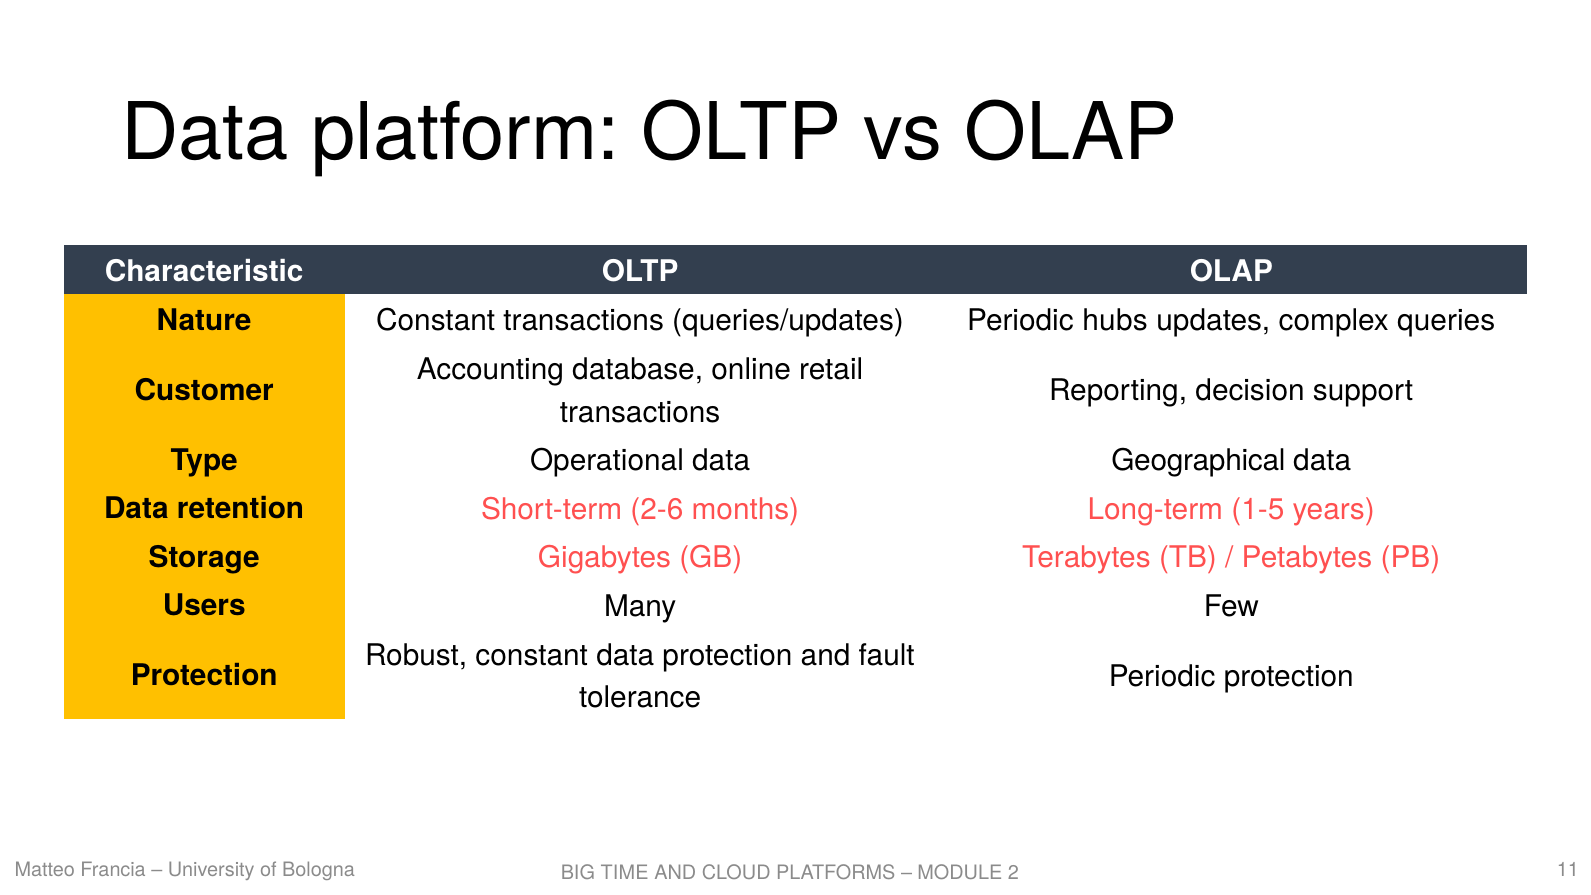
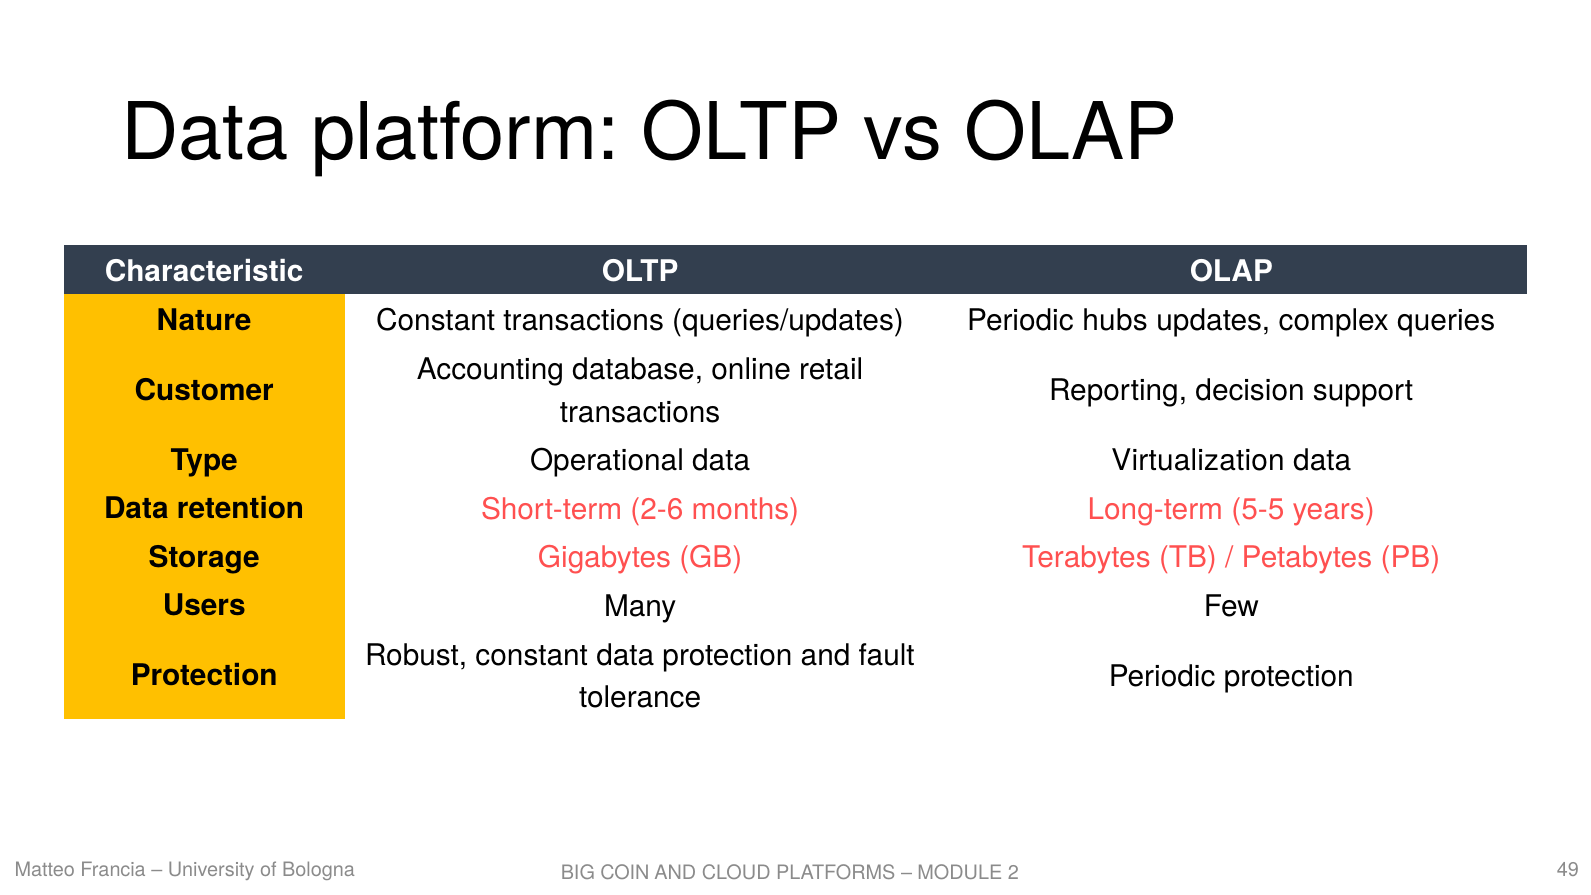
Geographical: Geographical -> Virtualization
1-5: 1-5 -> 5-5
11: 11 -> 49
TIME: TIME -> COIN
